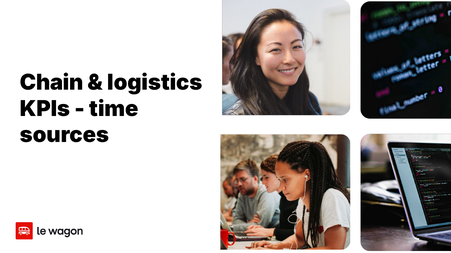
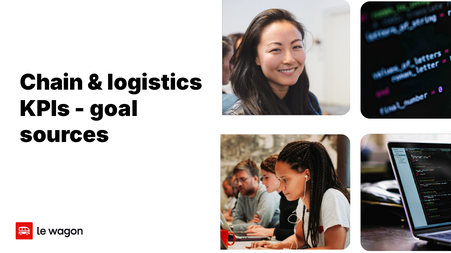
time: time -> goal
